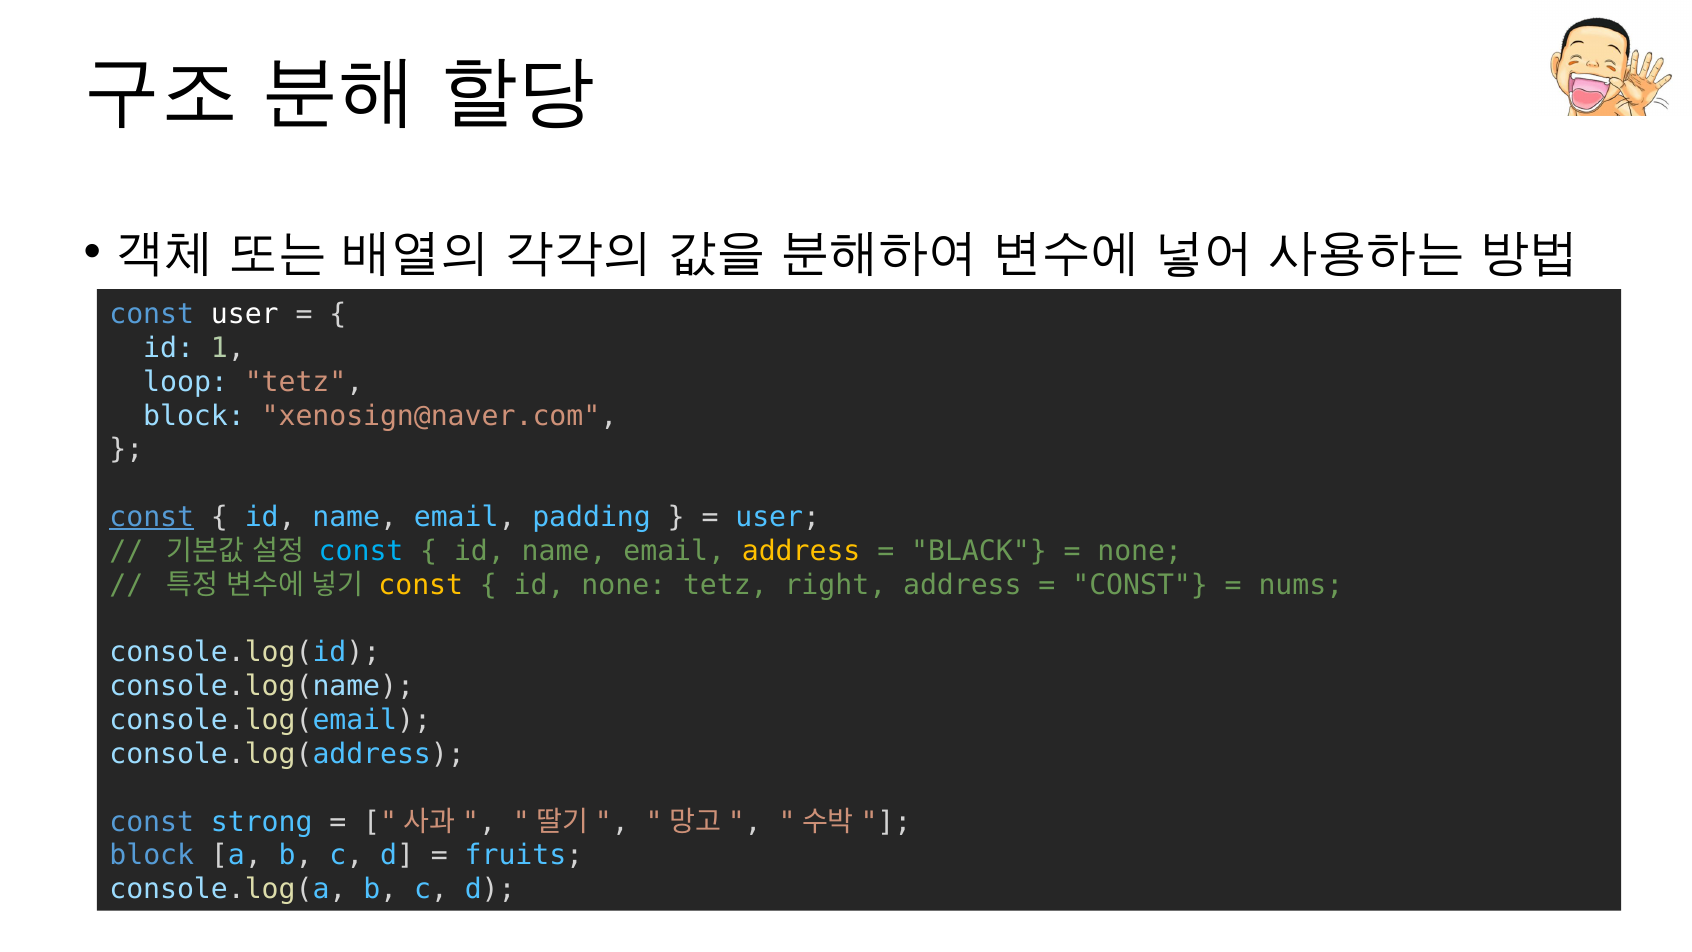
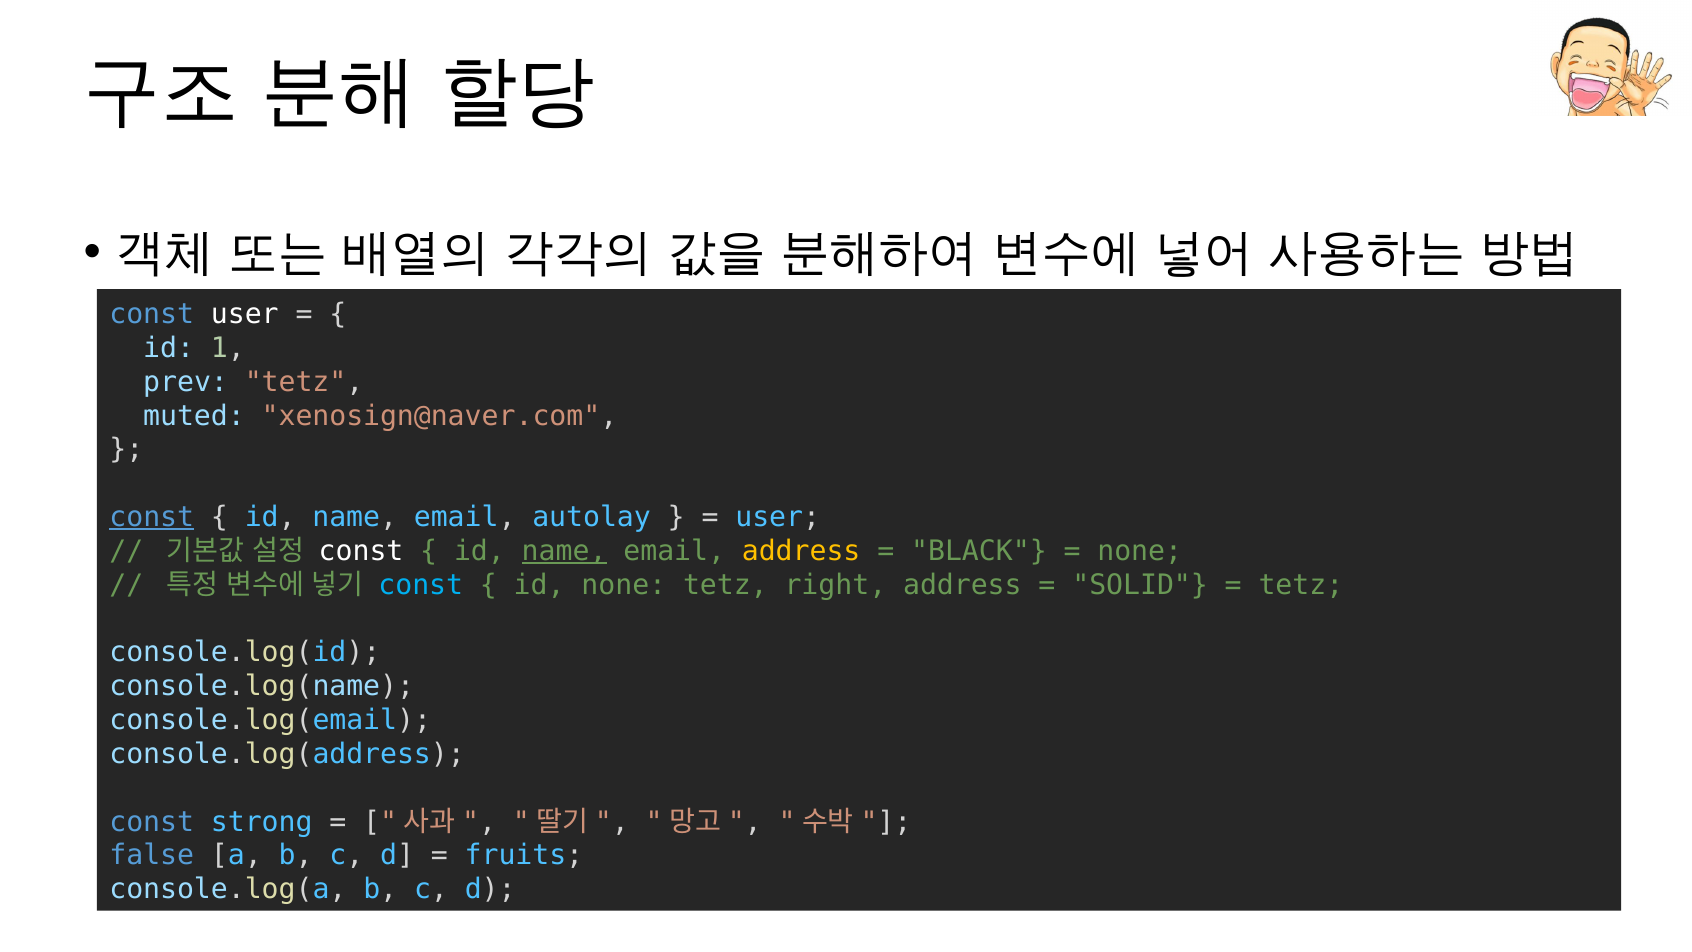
loop: loop -> prev
block at (194, 416): block -> muted
padding: padding -> autolay
const at (361, 551) colour: light blue -> white
name at (564, 551) underline: none -> present
const at (421, 585) colour: yellow -> light blue
CONST at (1140, 585): CONST -> SOLID
nums at (1301, 585): nums -> tetz
block at (152, 855): block -> false
